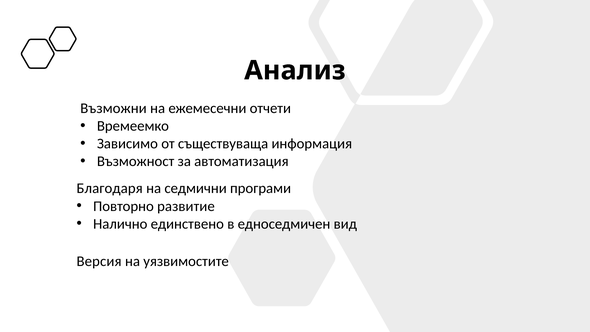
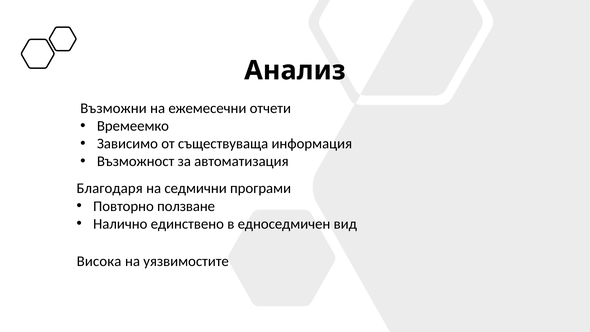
развитие: развитие -> ползване
Версия: Версия -> Висока
